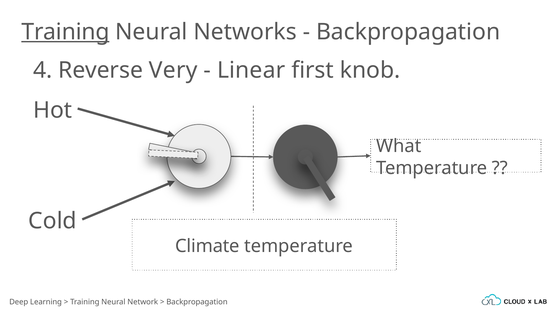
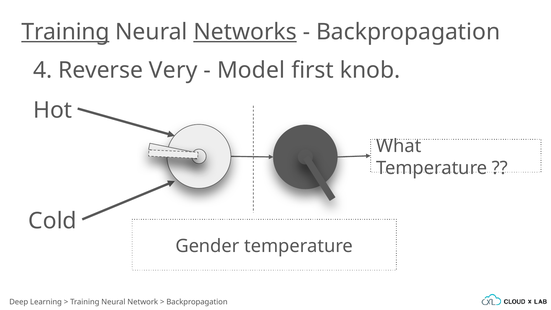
Networks underline: none -> present
Linear: Linear -> Model
Climate: Climate -> Gender
